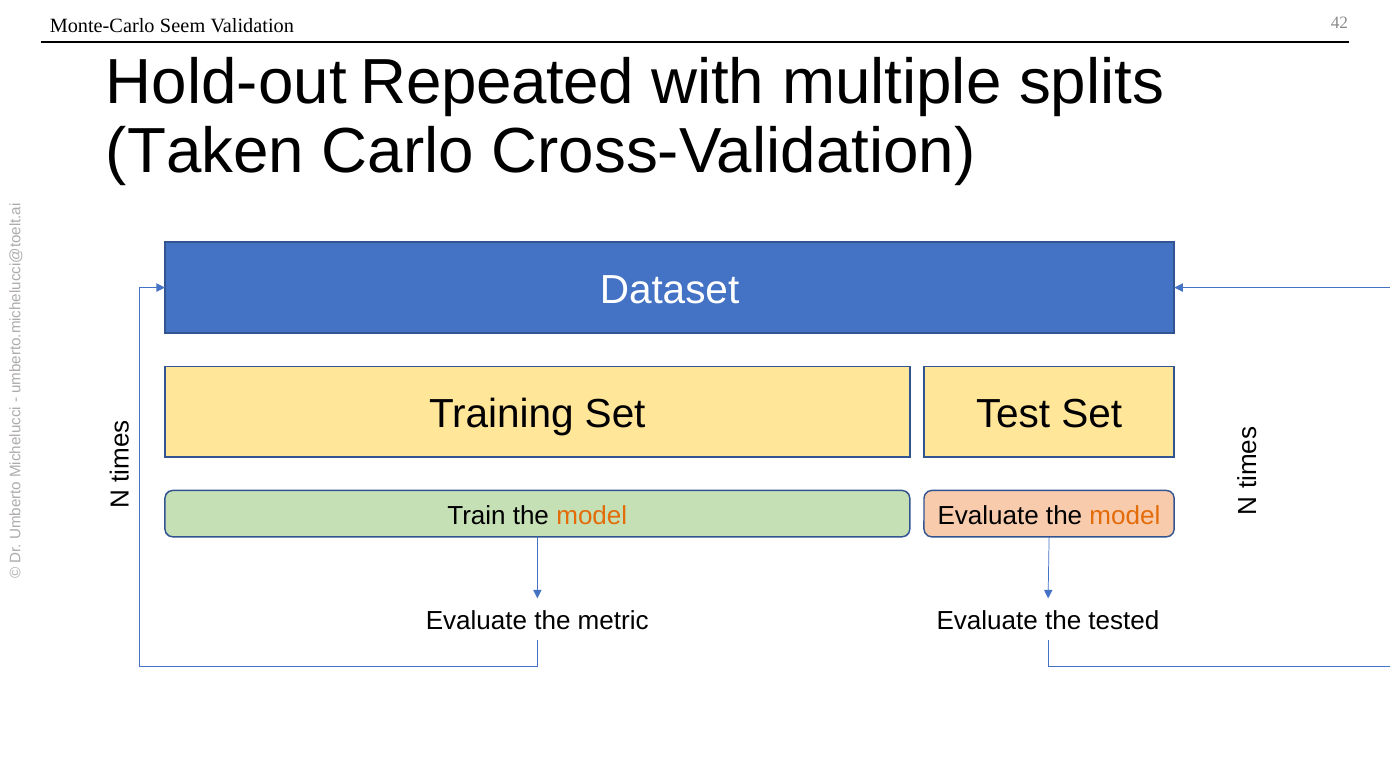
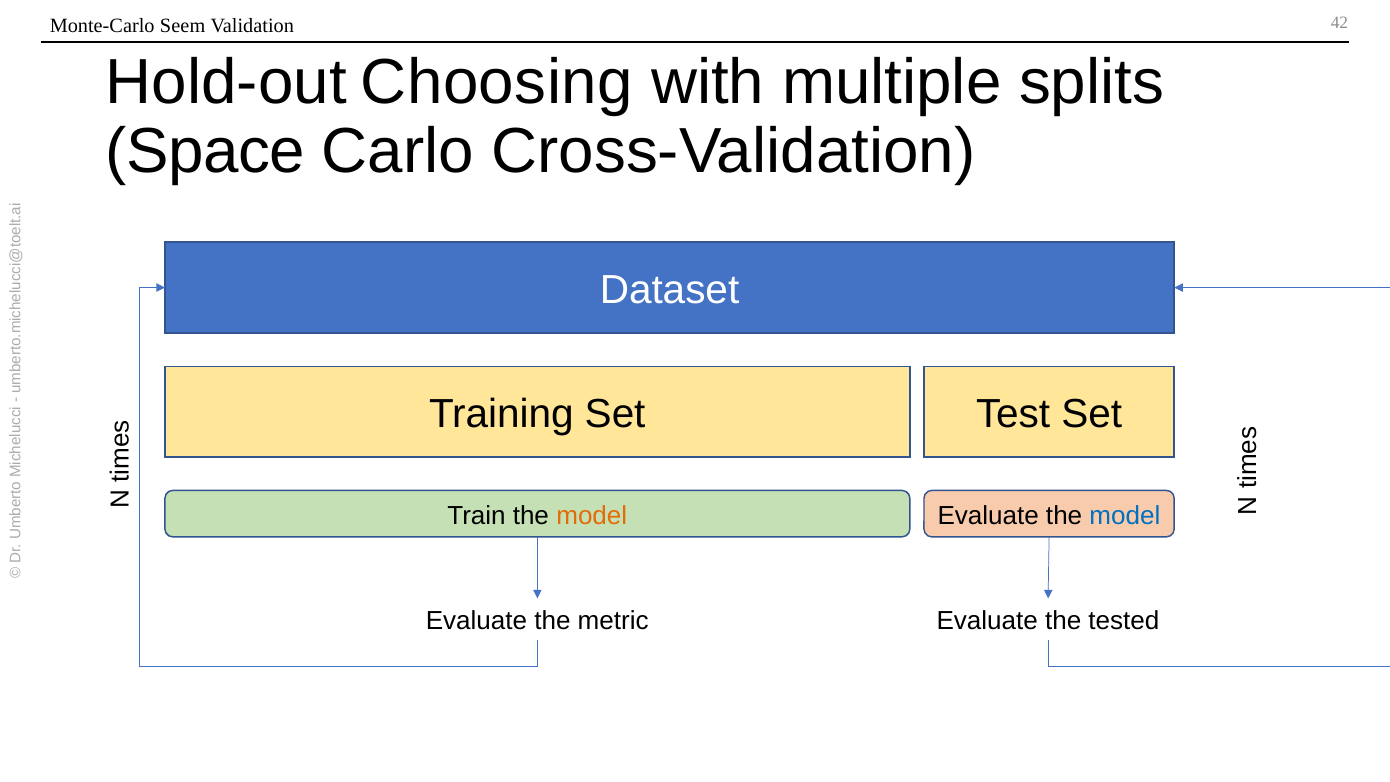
Repeated: Repeated -> Choosing
Taken: Taken -> Space
model at (1125, 515) colour: orange -> blue
